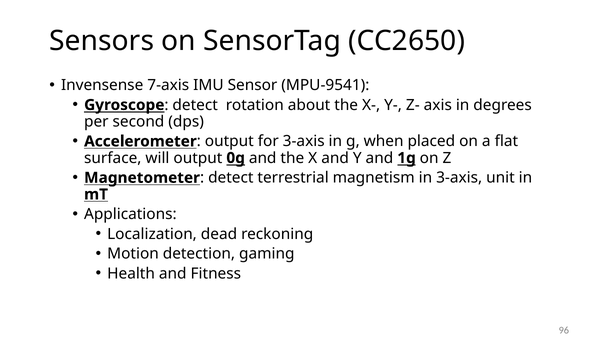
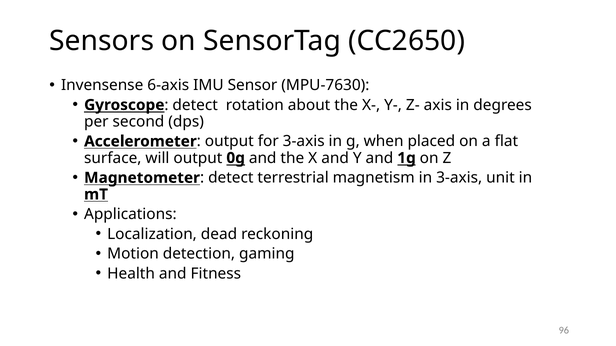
7-axis: 7-axis -> 6-axis
MPU-9541: MPU-9541 -> MPU-7630
